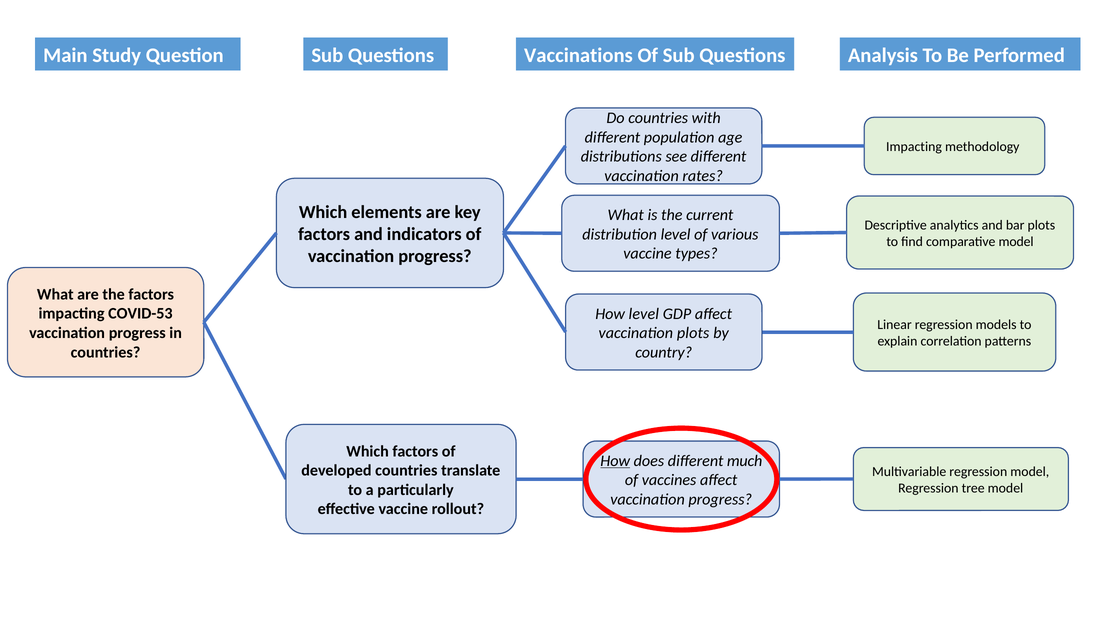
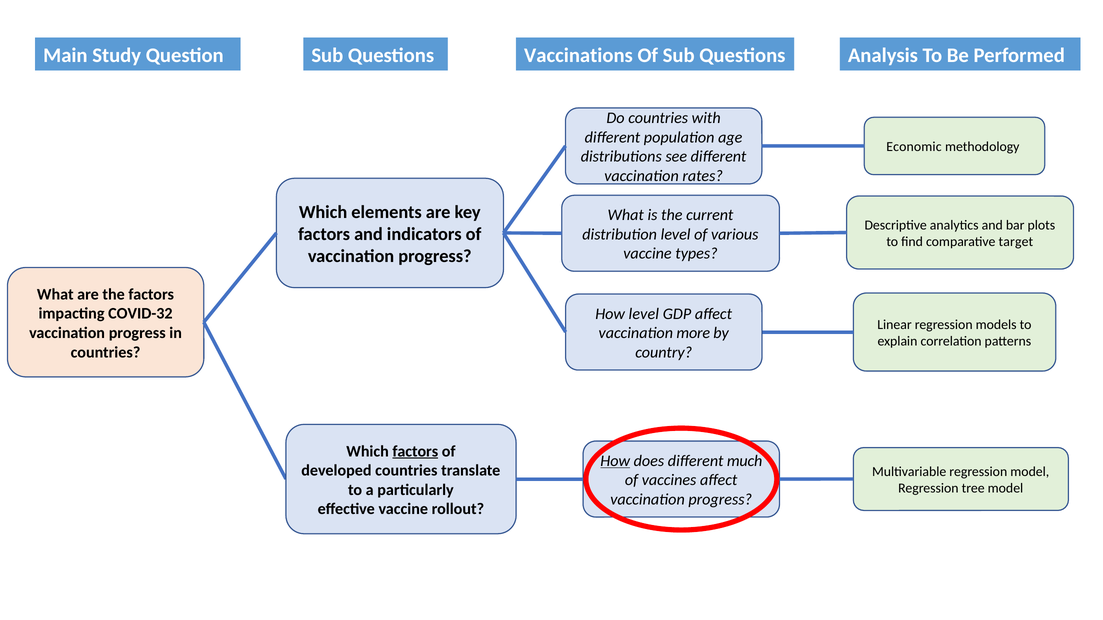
Impacting at (914, 147): Impacting -> Economic
comparative model: model -> target
COVID-53: COVID-53 -> COVID-32
vaccination plots: plots -> more
factors at (415, 452) underline: none -> present
